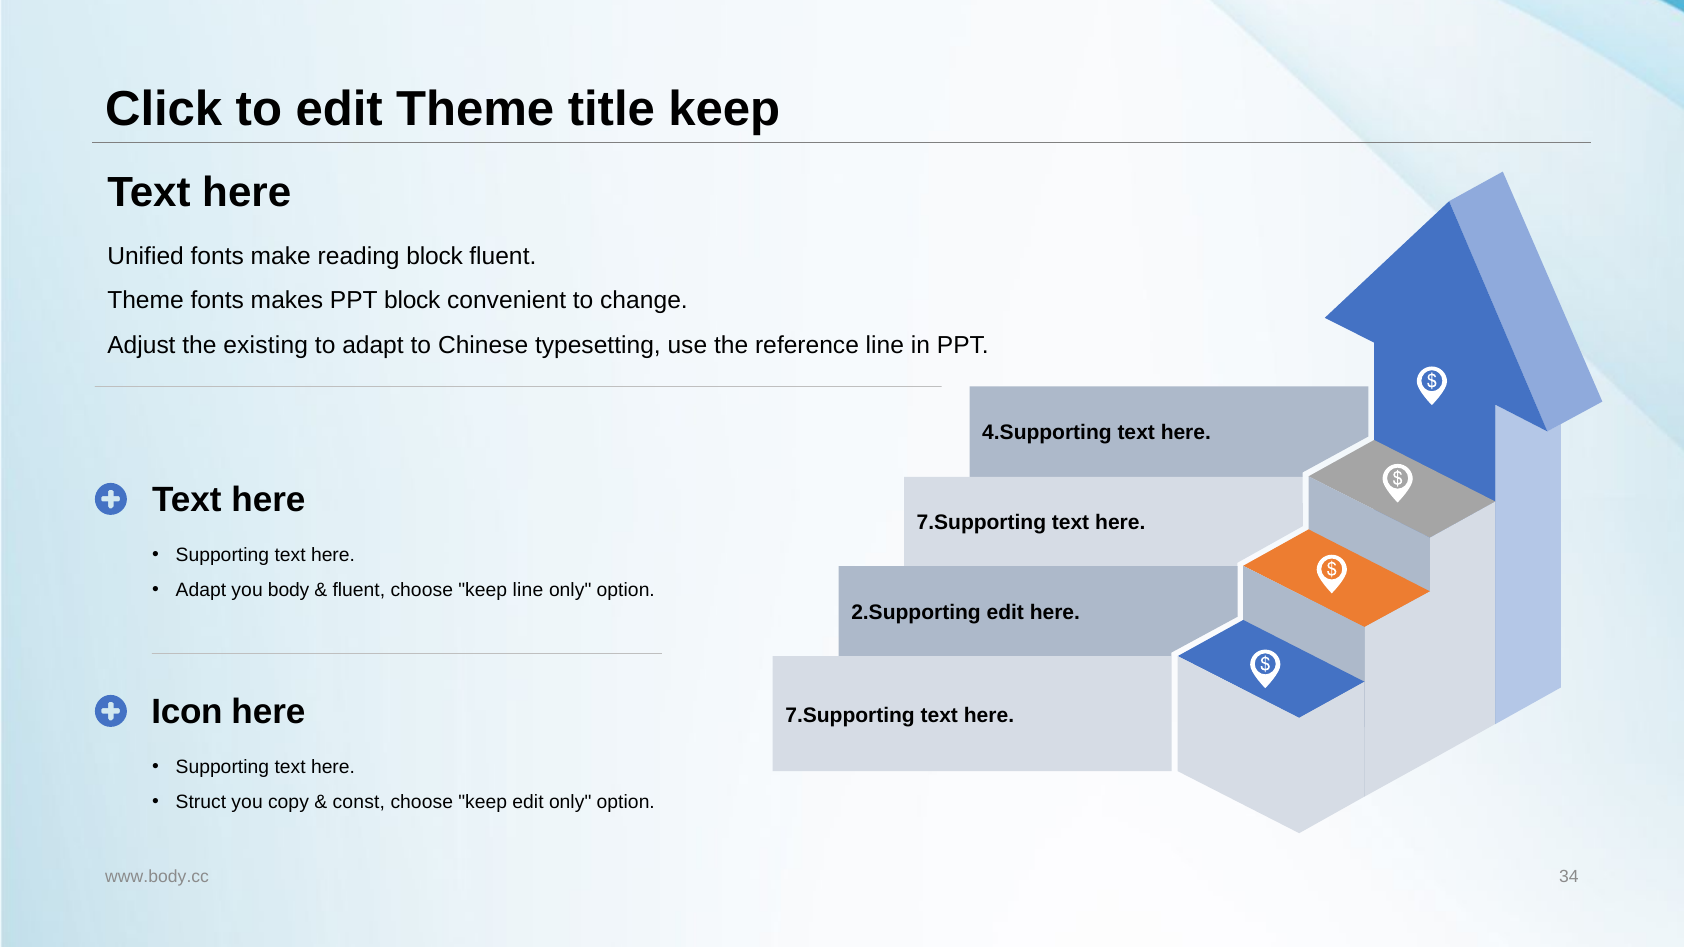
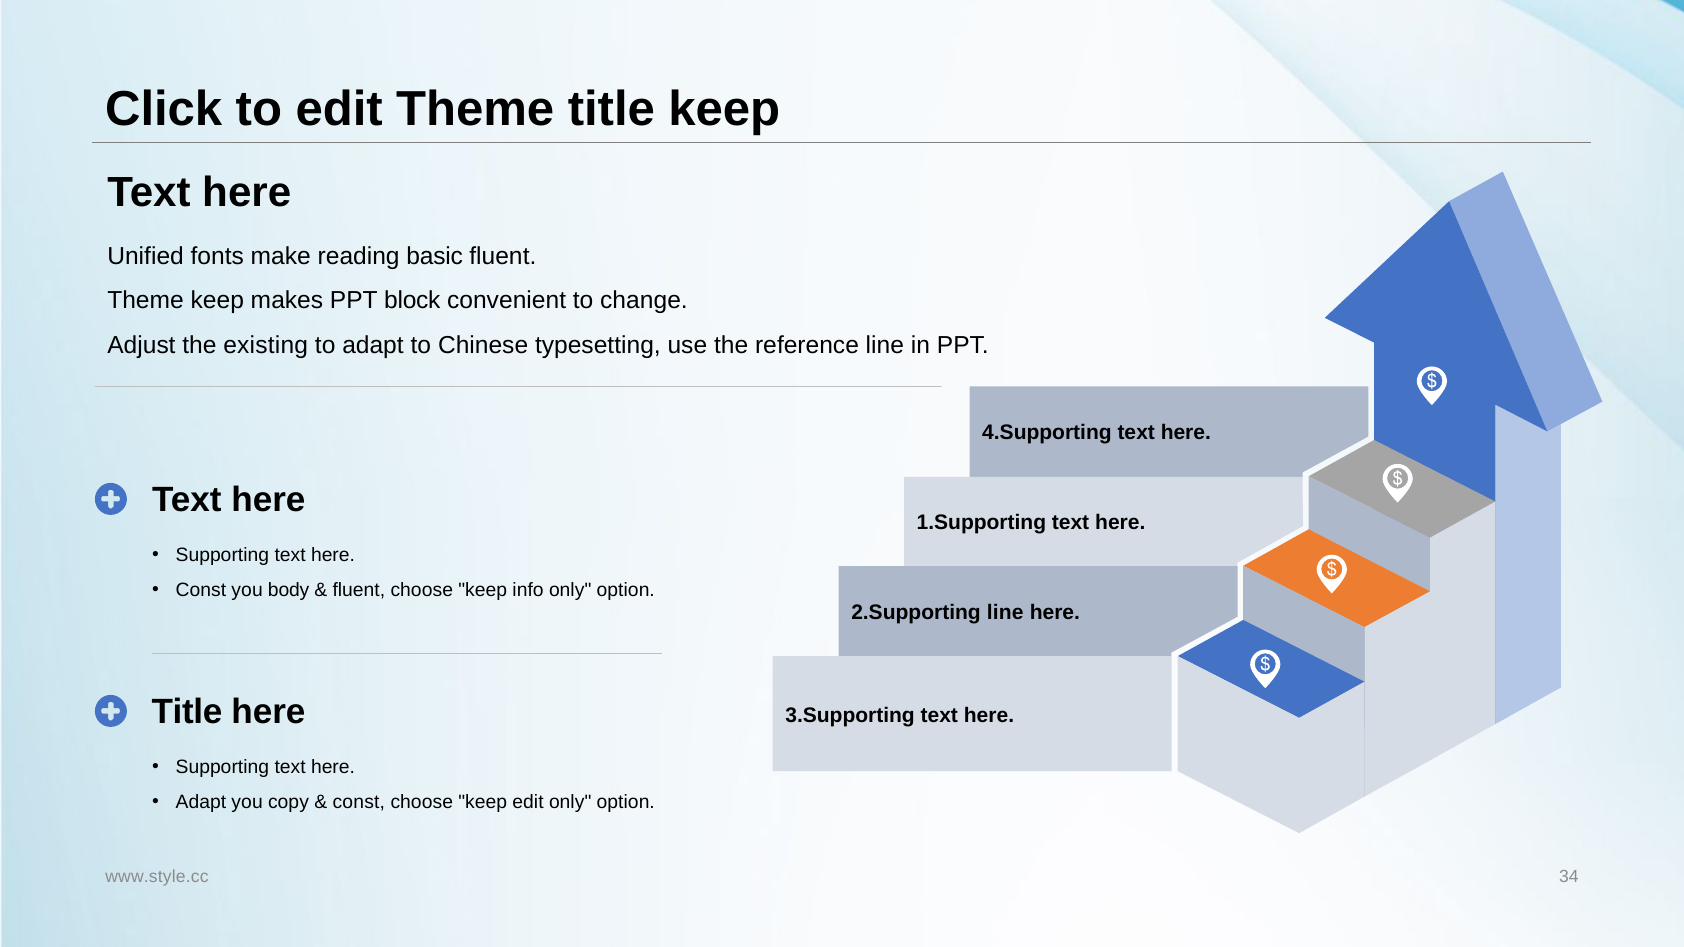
reading block: block -> basic
Theme fonts: fonts -> keep
7.Supporting at (981, 523): 7.Supporting -> 1.Supporting
Adapt at (201, 590): Adapt -> Const
keep line: line -> info
2.Supporting edit: edit -> line
Icon at (187, 712): Icon -> Title
7.Supporting at (850, 715): 7.Supporting -> 3.Supporting
Struct at (201, 803): Struct -> Adapt
www.body.cc: www.body.cc -> www.style.cc
